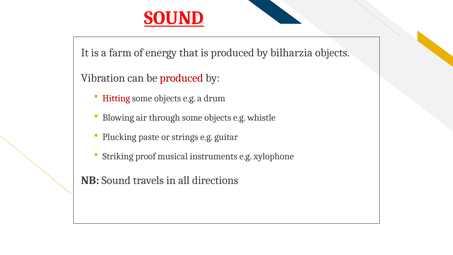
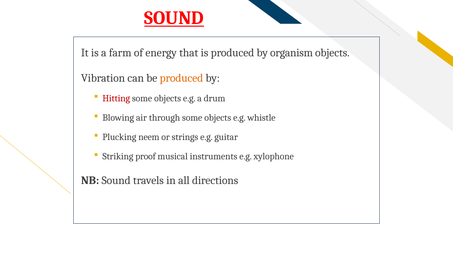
bilharzia: bilharzia -> organism
produced at (181, 78) colour: red -> orange
paste: paste -> neem
